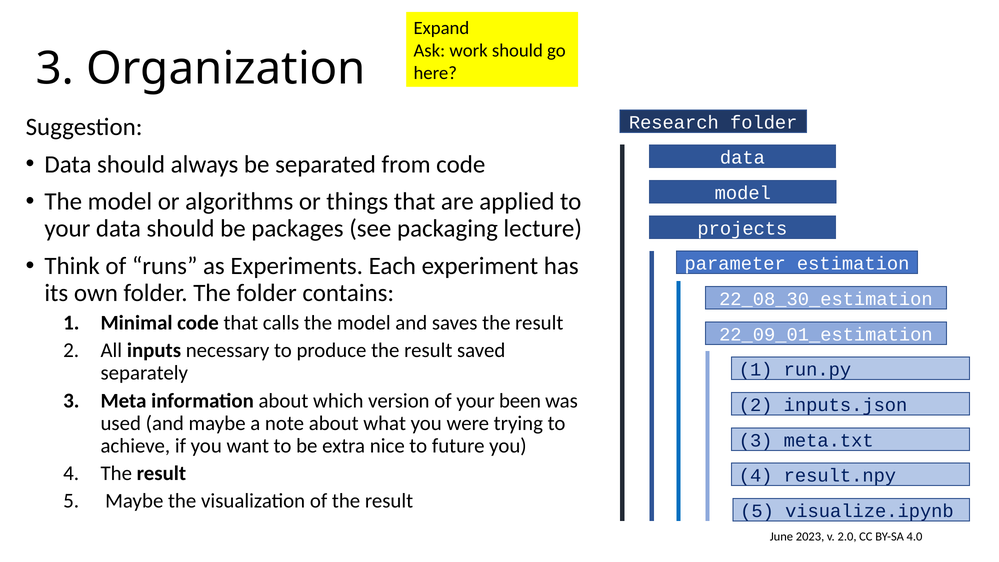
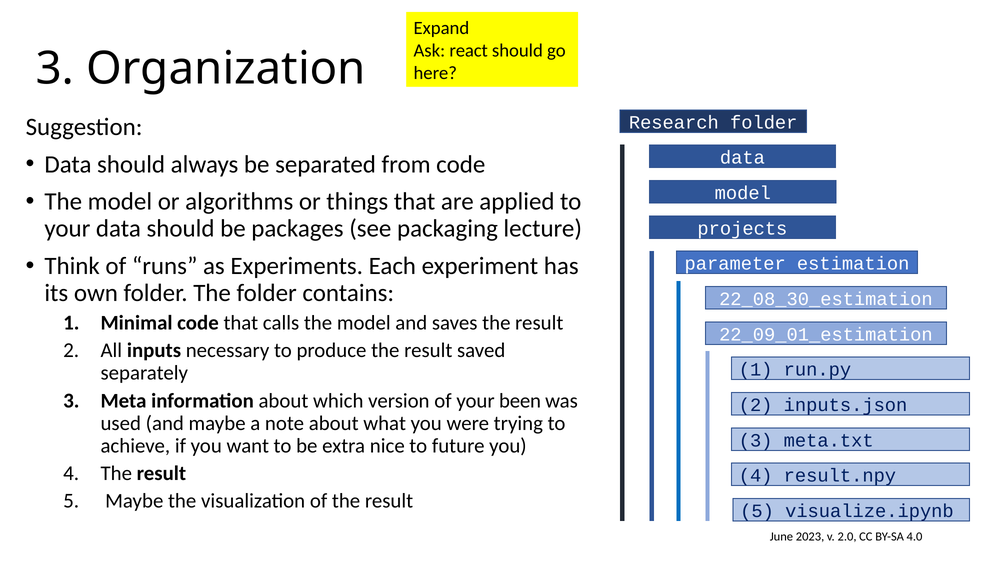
work: work -> react
